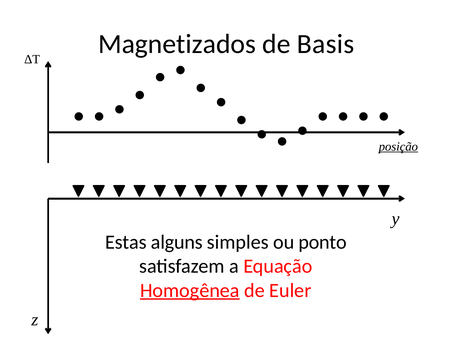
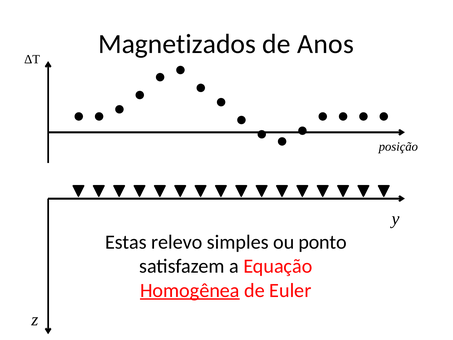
Basis: Basis -> Anos
posição underline: present -> none
alguns: alguns -> relevo
